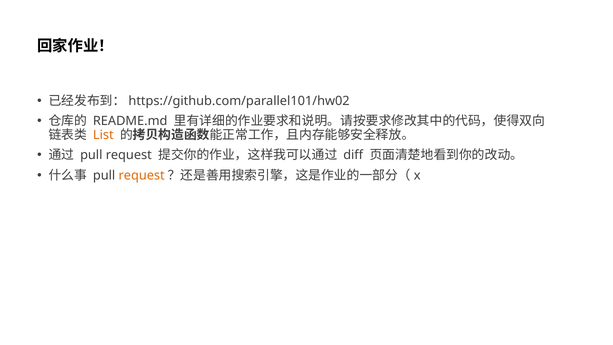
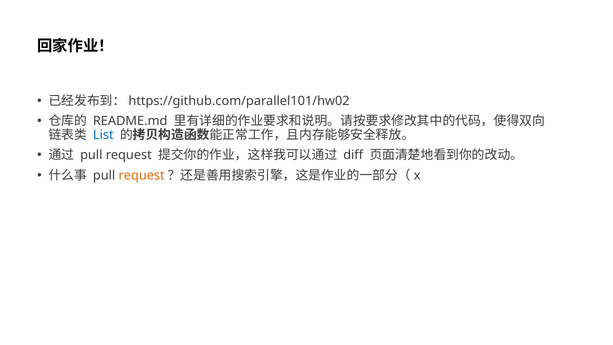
List colour: orange -> blue
